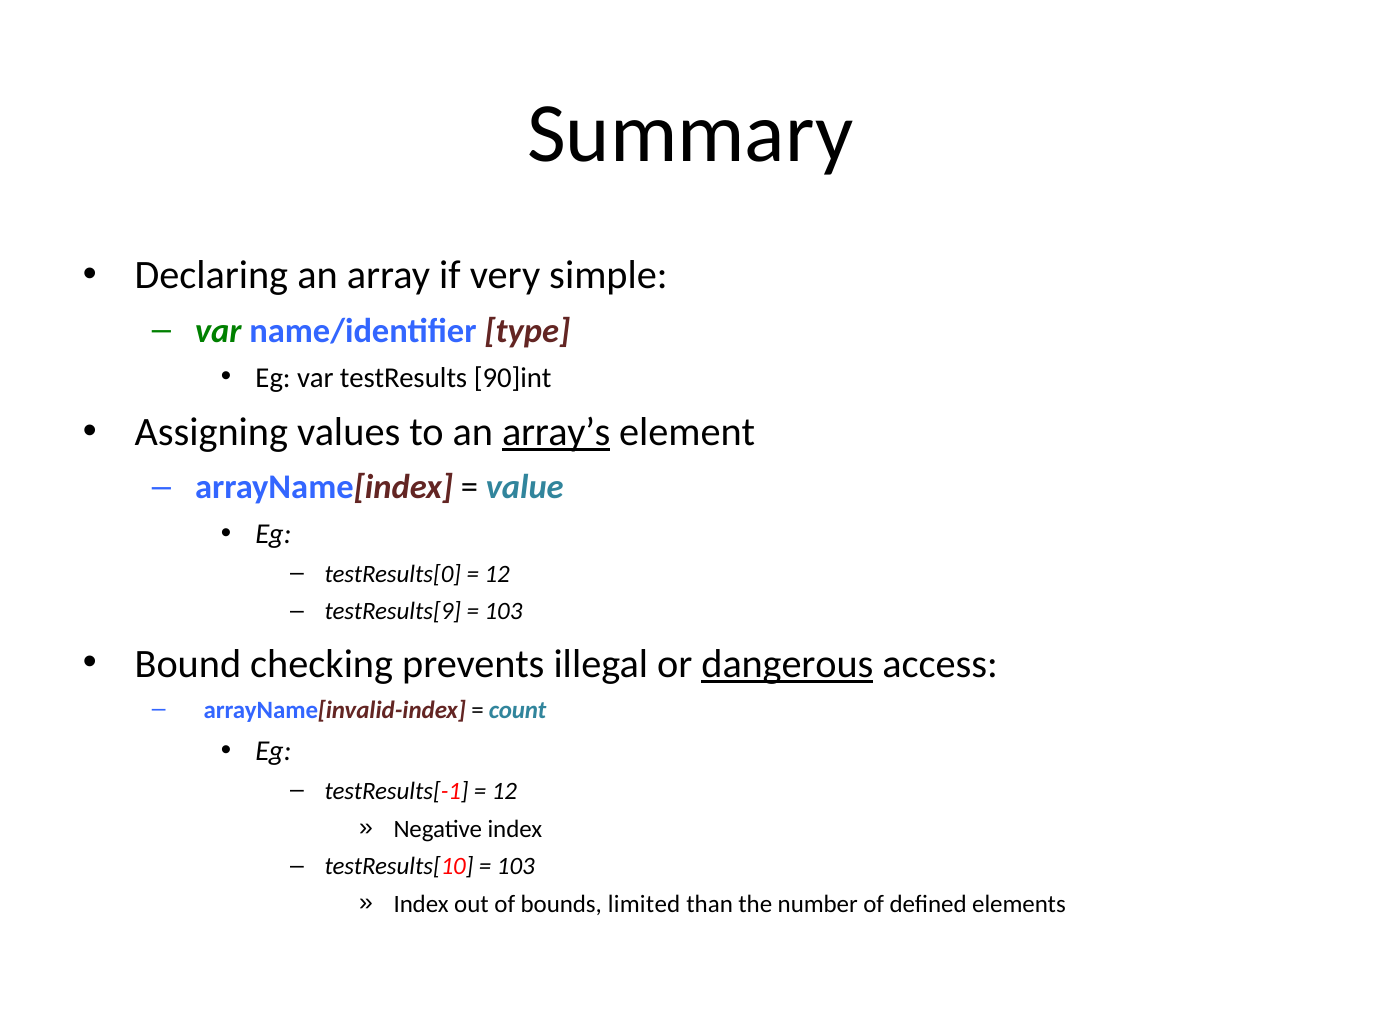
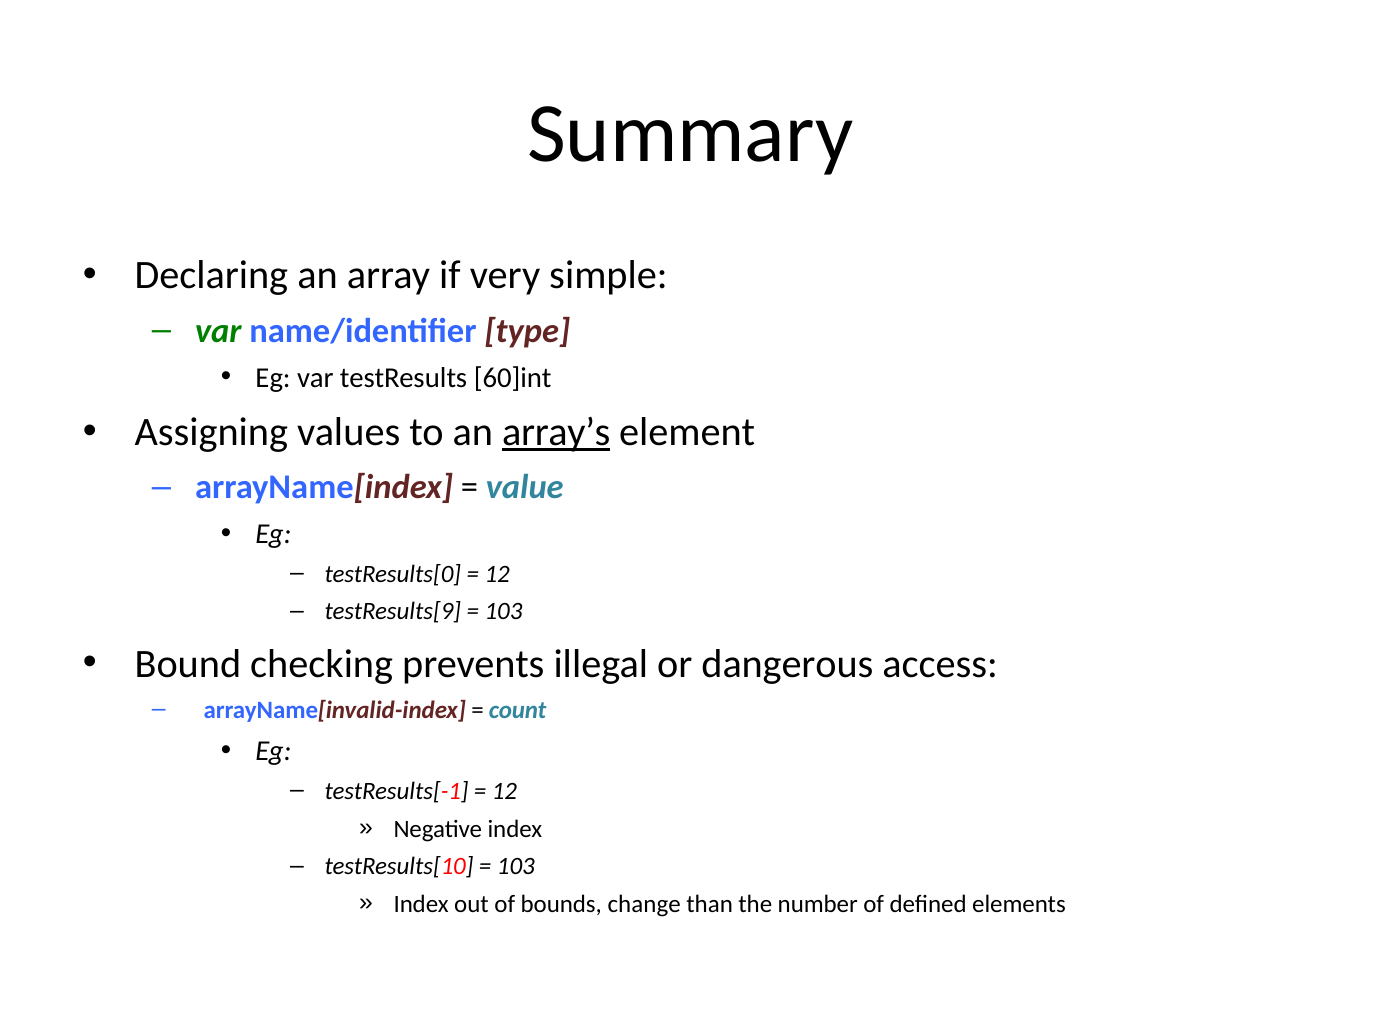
90]int: 90]int -> 60]int
dangerous underline: present -> none
limited: limited -> change
